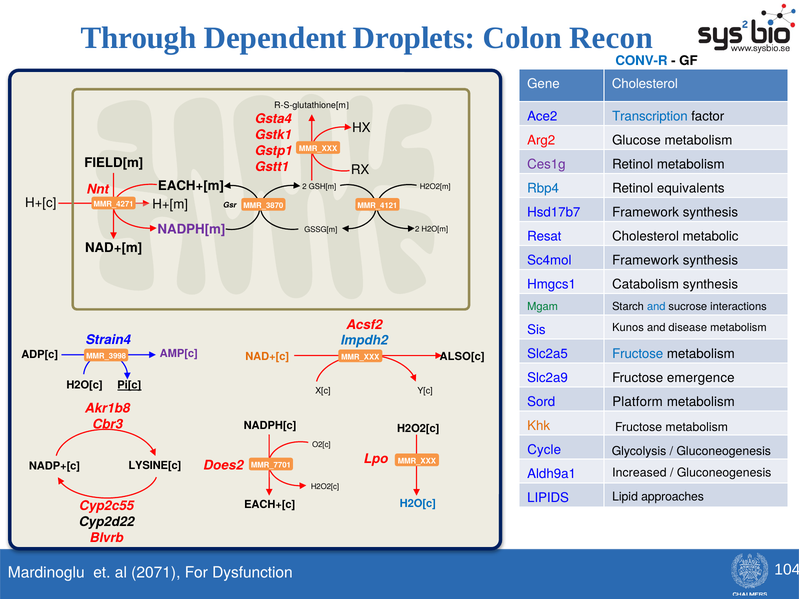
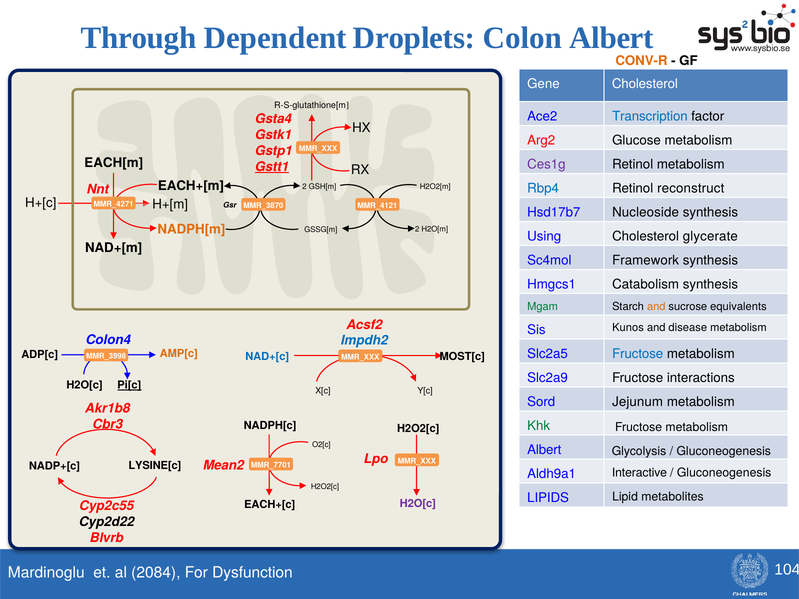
Colon Recon: Recon -> Albert
CONV-R colour: blue -> orange
FIELD[m: FIELD[m -> EACH[m
Gstt1 underline: none -> present
equivalents: equivalents -> reconstruct
Hsd17b7 Framework: Framework -> Nucleoside
NADPH[m colour: purple -> orange
Resat: Resat -> Using
metabolic: metabolic -> glycerate
and at (656, 307) colour: blue -> orange
interactions: interactions -> equivalents
Strain4: Strain4 -> Colon4
AMP[c colour: purple -> orange
NAD+[c colour: orange -> blue
ALSO[c: ALSO[c -> MOST[c
emergence: emergence -> interactions
Platform: Platform -> Jejunum
Khk colour: orange -> green
Cycle at (544, 450): Cycle -> Albert
Does2: Does2 -> Mean2
Increased: Increased -> Interactive
approaches: approaches -> metabolites
H2O[c at (418, 504) colour: blue -> purple
2071: 2071 -> 2084
